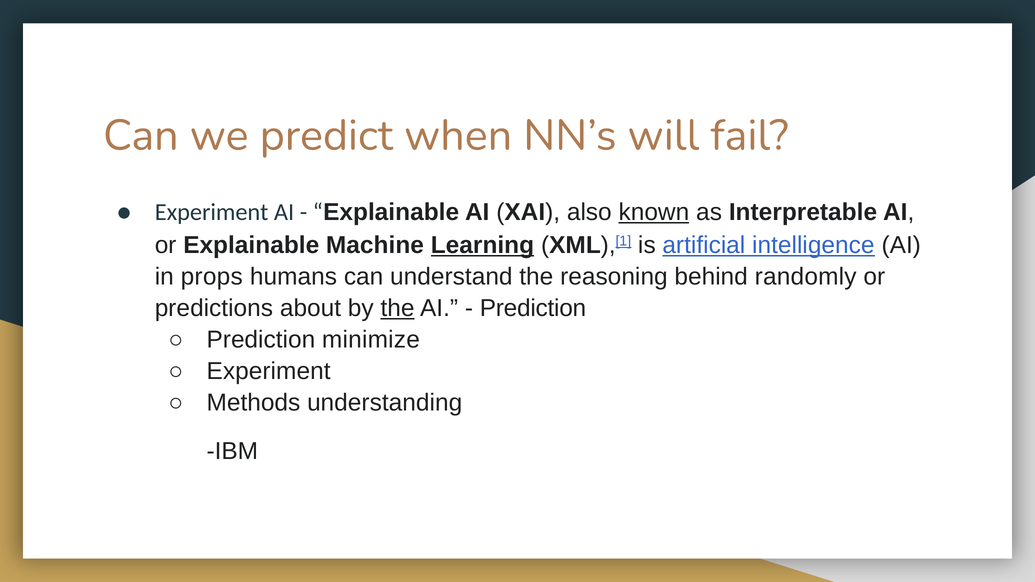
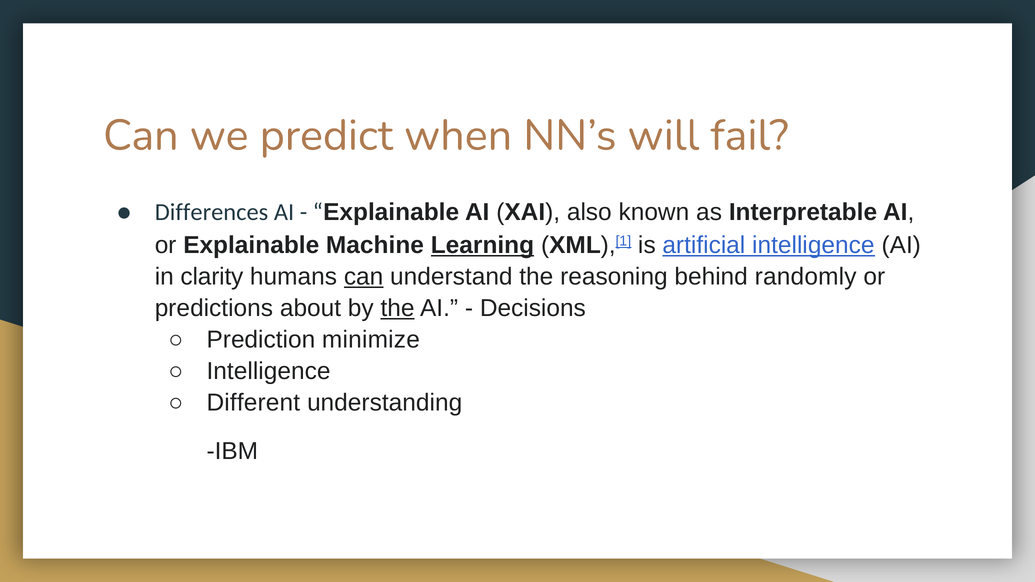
Experiment at (212, 212): Experiment -> Differences
known underline: present -> none
props: props -> clarity
can at (364, 277) underline: none -> present
Prediction at (533, 308): Prediction -> Decisions
Experiment at (269, 371): Experiment -> Intelligence
Methods: Methods -> Different
